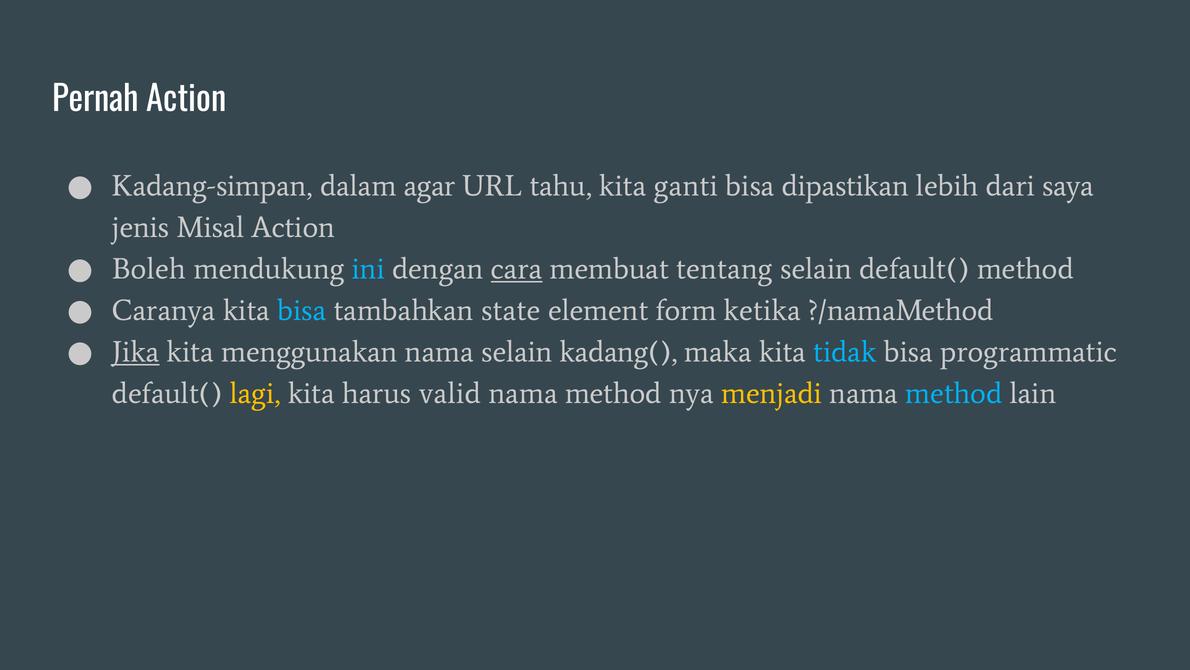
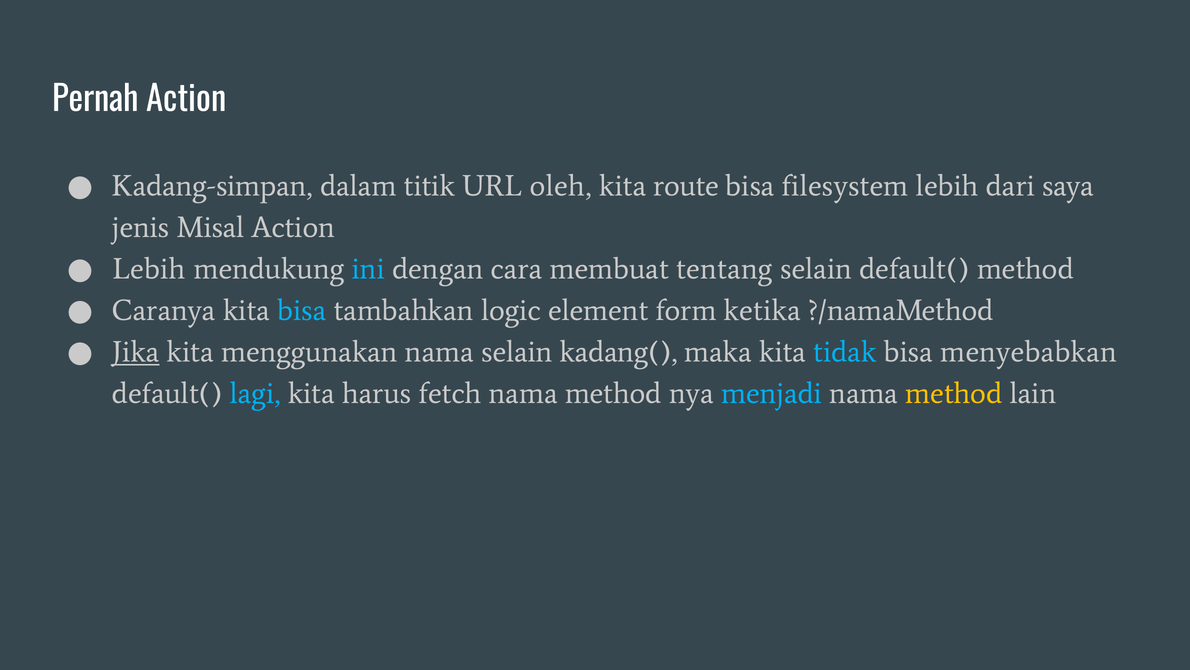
agar: agar -> titik
tahu: tahu -> oleh
ganti: ganti -> route
dipastikan: dipastikan -> filesystem
Boleh at (149, 269): Boleh -> Lebih
cara underline: present -> none
state: state -> logic
programmatic: programmatic -> menyebabkan
lagi colour: yellow -> light blue
valid: valid -> fetch
menjadi colour: yellow -> light blue
method at (954, 393) colour: light blue -> yellow
